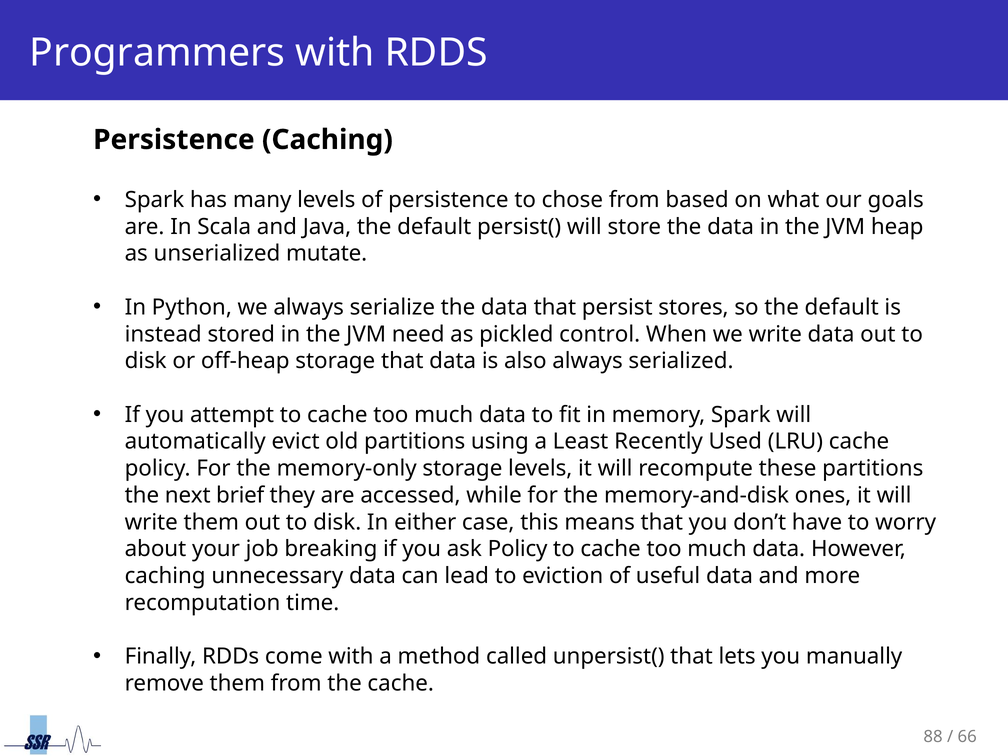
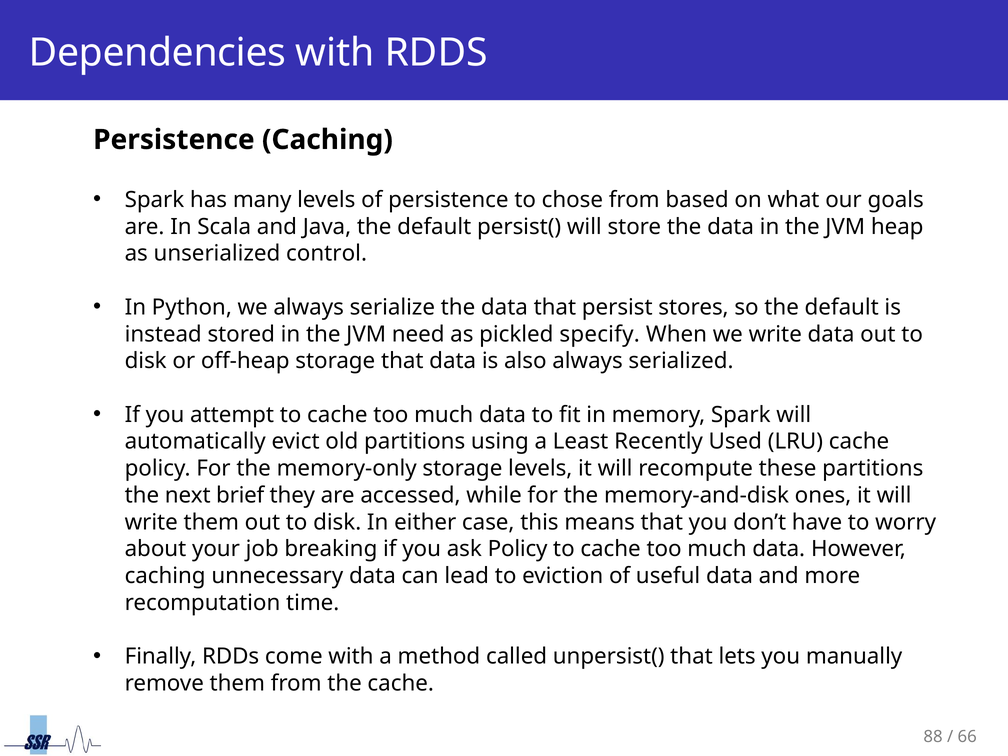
Programmers: Programmers -> Dependencies
mutate: mutate -> control
control: control -> specify
